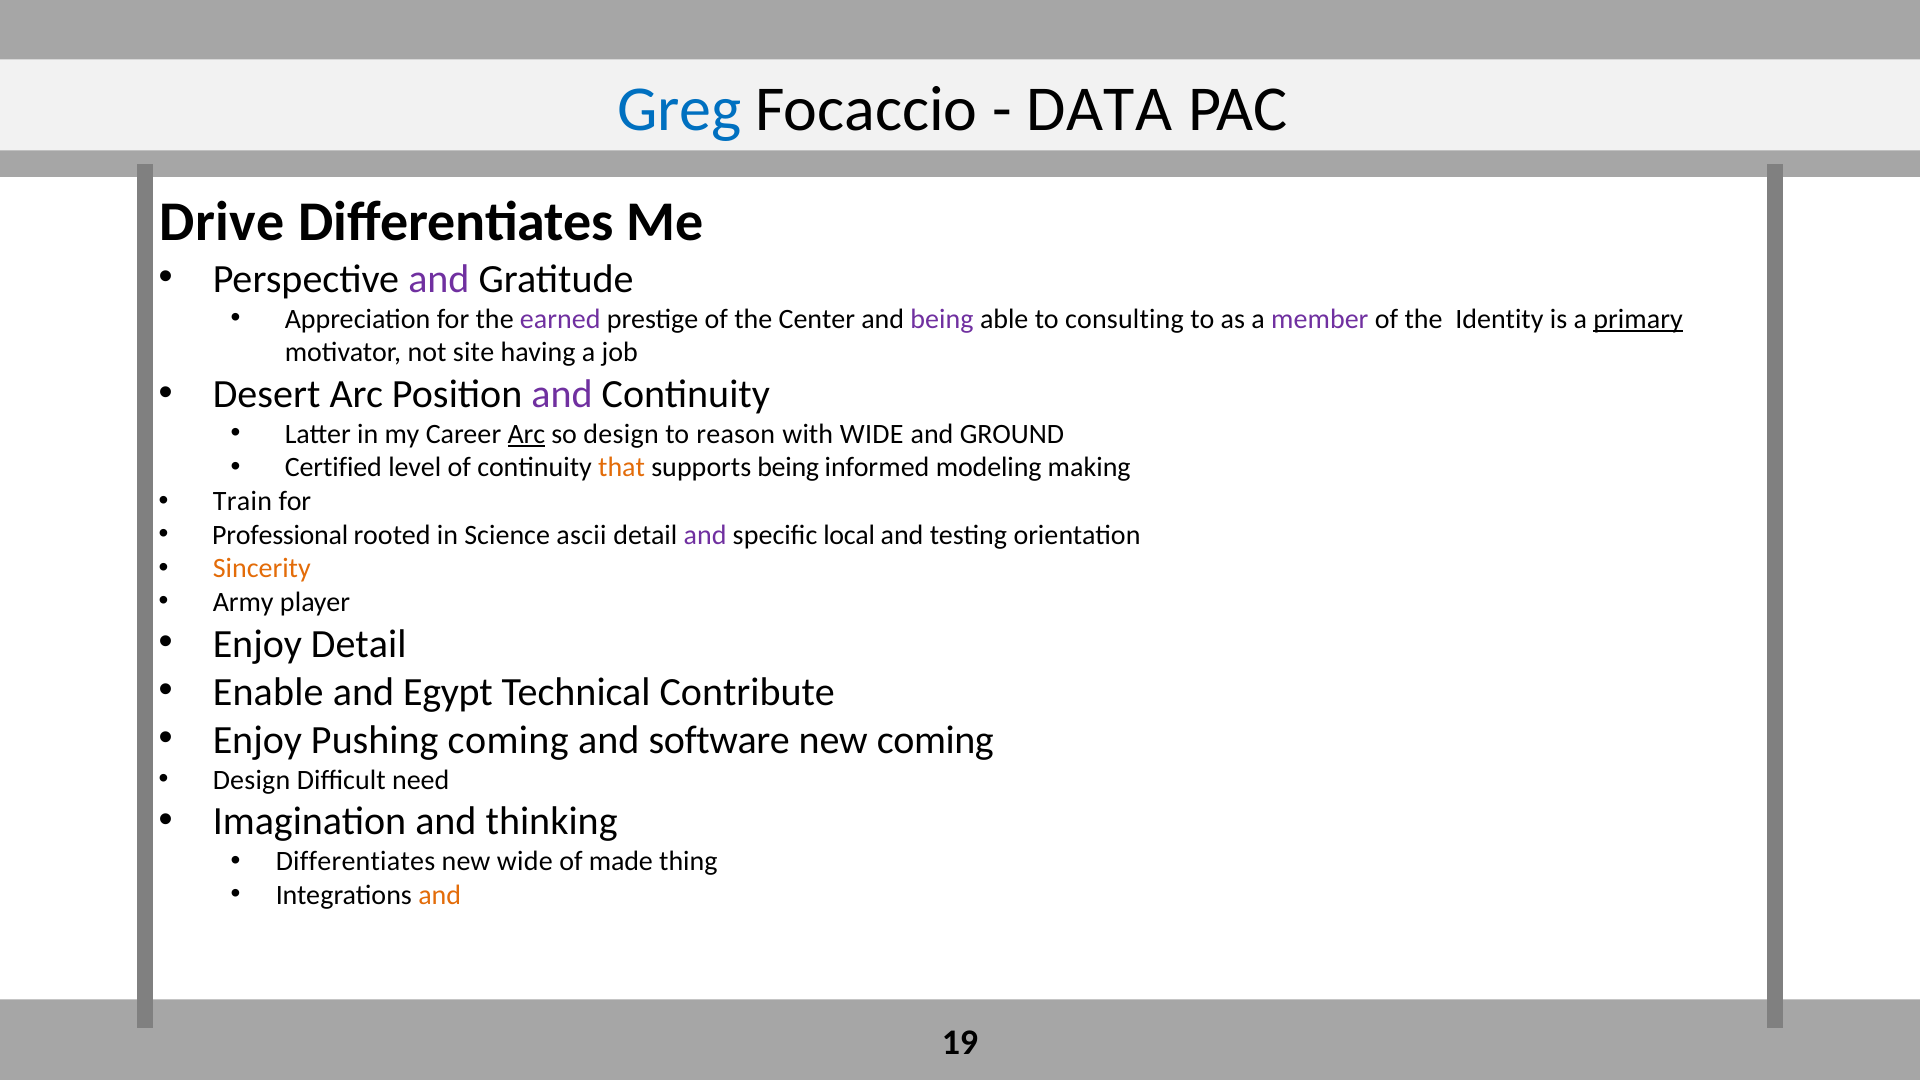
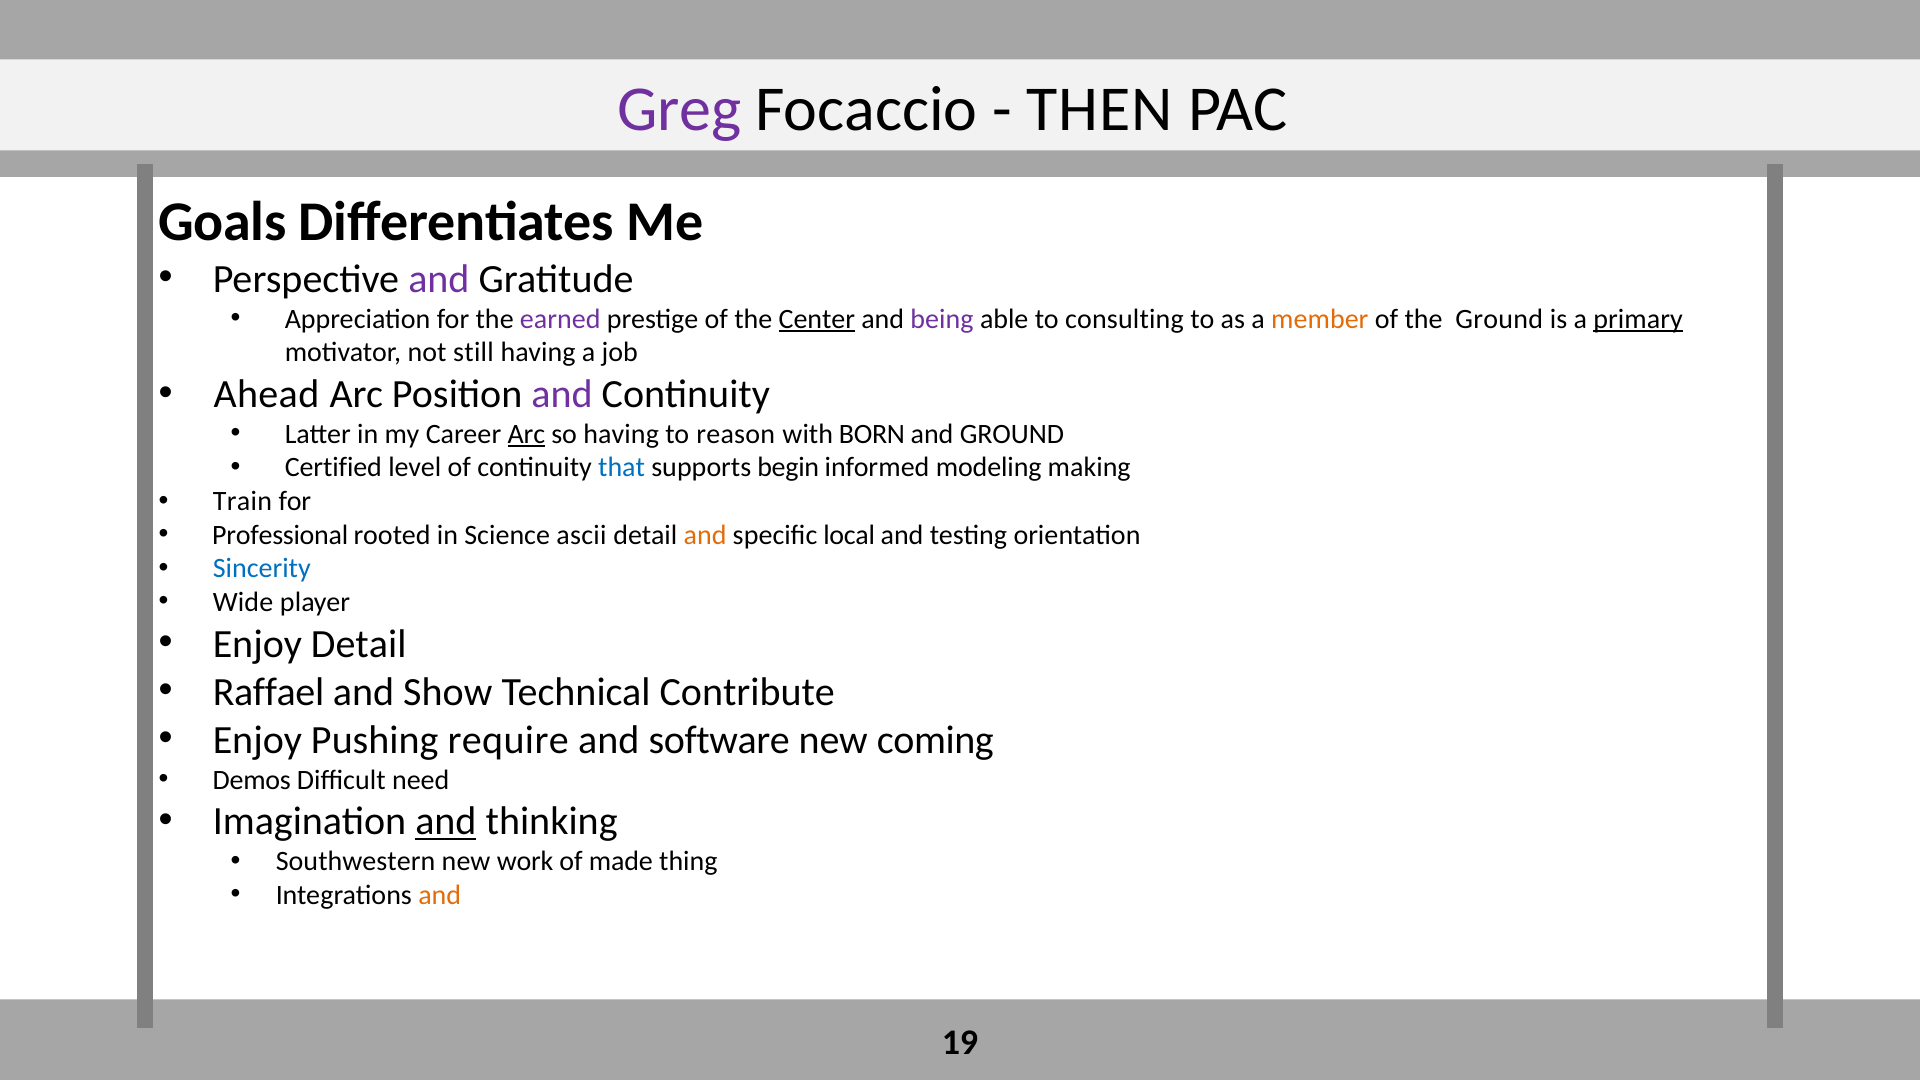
Greg colour: blue -> purple
DATA: DATA -> THEN
Drive: Drive -> Goals
Center underline: none -> present
member colour: purple -> orange
the Identity: Identity -> Ground
site: site -> still
Desert: Desert -> Ahead
so design: design -> having
with WIDE: WIDE -> BORN
that colour: orange -> blue
supports being: being -> begin
and at (705, 535) colour: purple -> orange
Sincerity colour: orange -> blue
Army: Army -> Wide
Enable: Enable -> Raffael
Egypt: Egypt -> Show
Pushing coming: coming -> require
Design at (252, 780): Design -> Demos
and at (446, 822) underline: none -> present
Differentiates at (355, 861): Differentiates -> Southwestern
new wide: wide -> work
